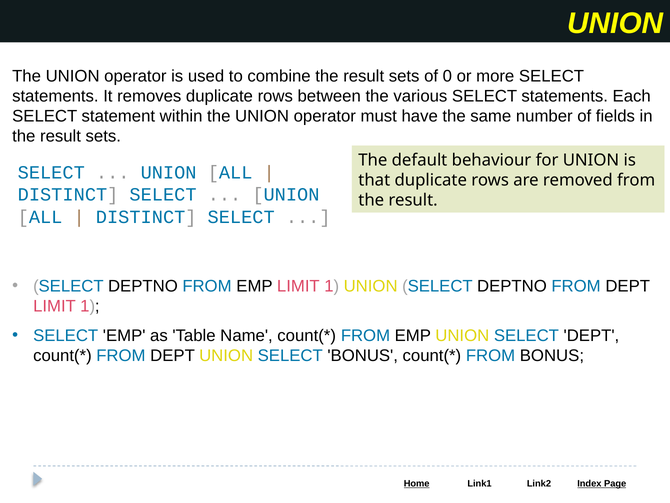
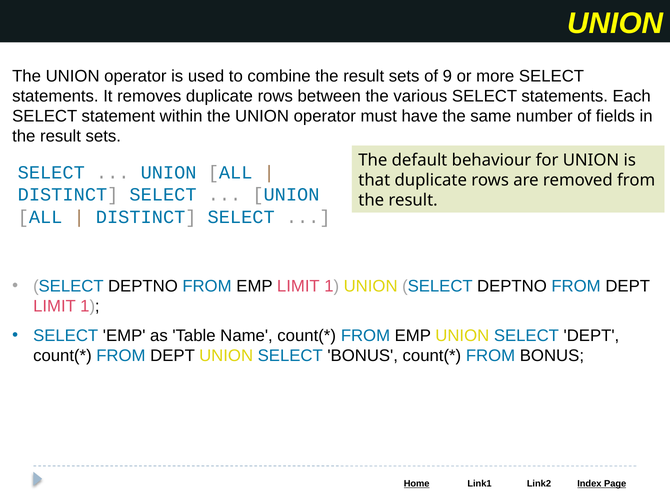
0: 0 -> 9
